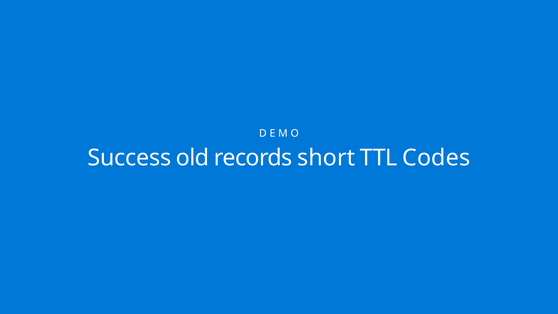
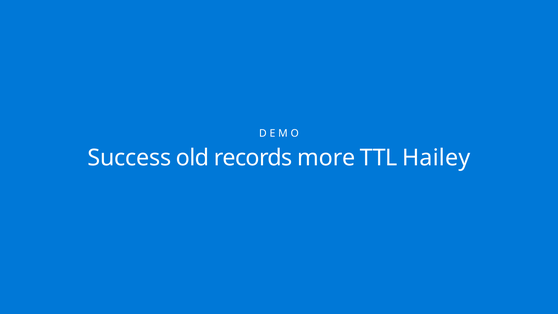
short: short -> more
Codes: Codes -> Hailey
